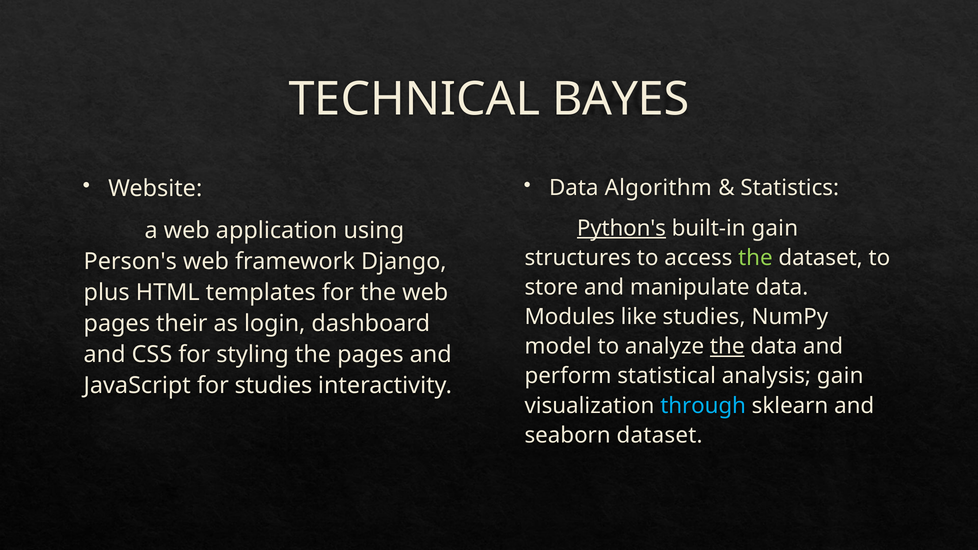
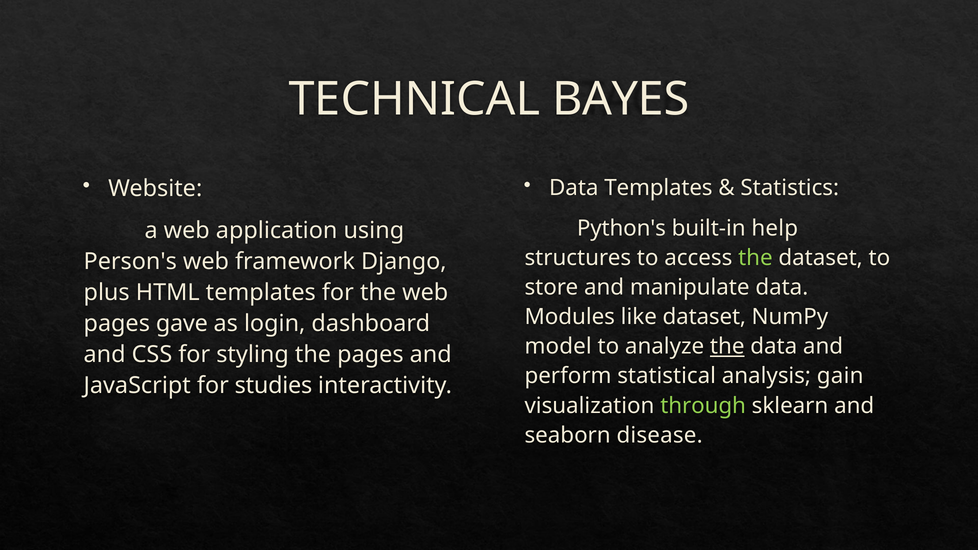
Data Algorithm: Algorithm -> Templates
Python's underline: present -> none
built-in gain: gain -> help
like studies: studies -> dataset
their: their -> gave
through colour: light blue -> light green
seaborn dataset: dataset -> disease
